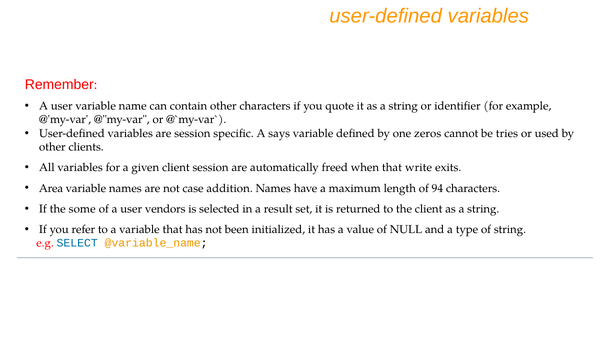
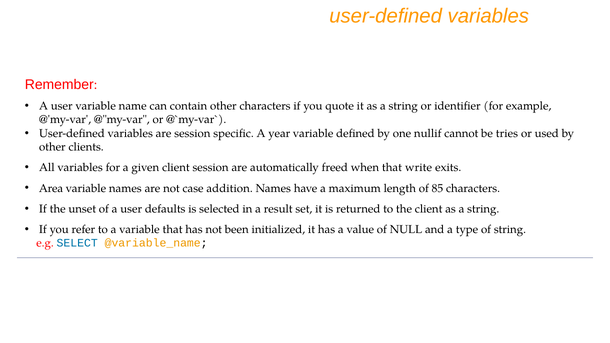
says: says -> year
zeros: zeros -> nullif
94: 94 -> 85
some: some -> unset
vendors: vendors -> defaults
